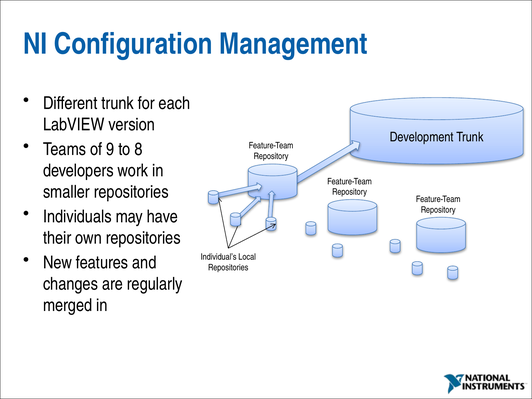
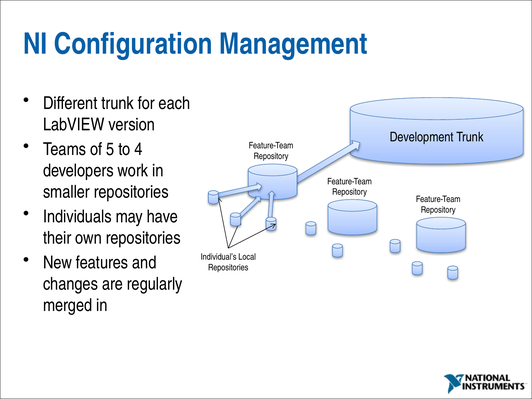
9: 9 -> 5
8: 8 -> 4
